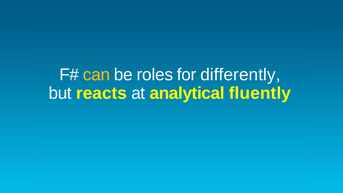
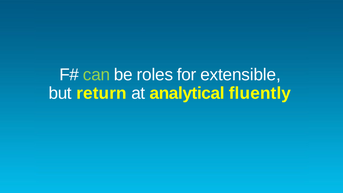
can colour: yellow -> light green
differently: differently -> extensible
reacts: reacts -> return
